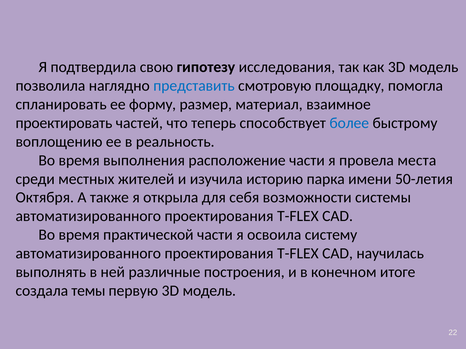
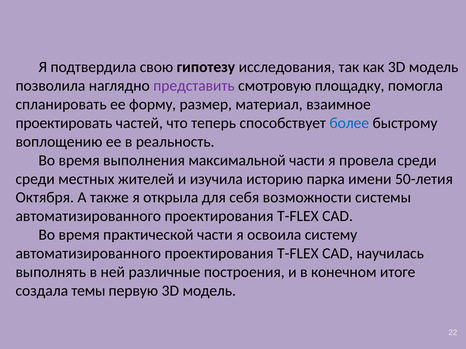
представить colour: blue -> purple
расположение: расположение -> максимальной
провела места: места -> среди
